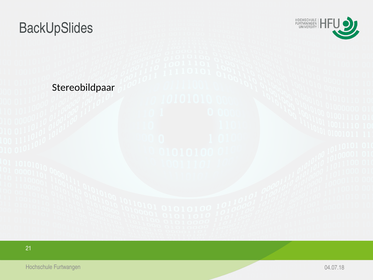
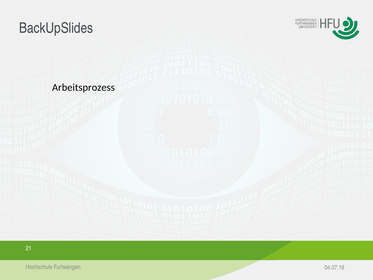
Stereobildpaar: Stereobildpaar -> Arbeitsprozess
